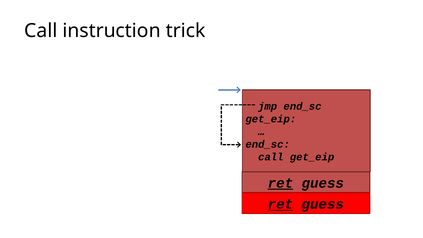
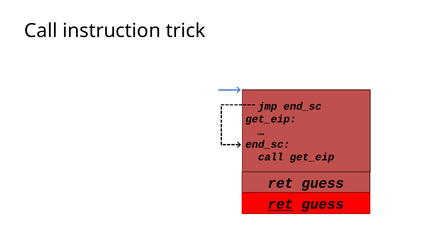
ret at (280, 183) underline: present -> none
